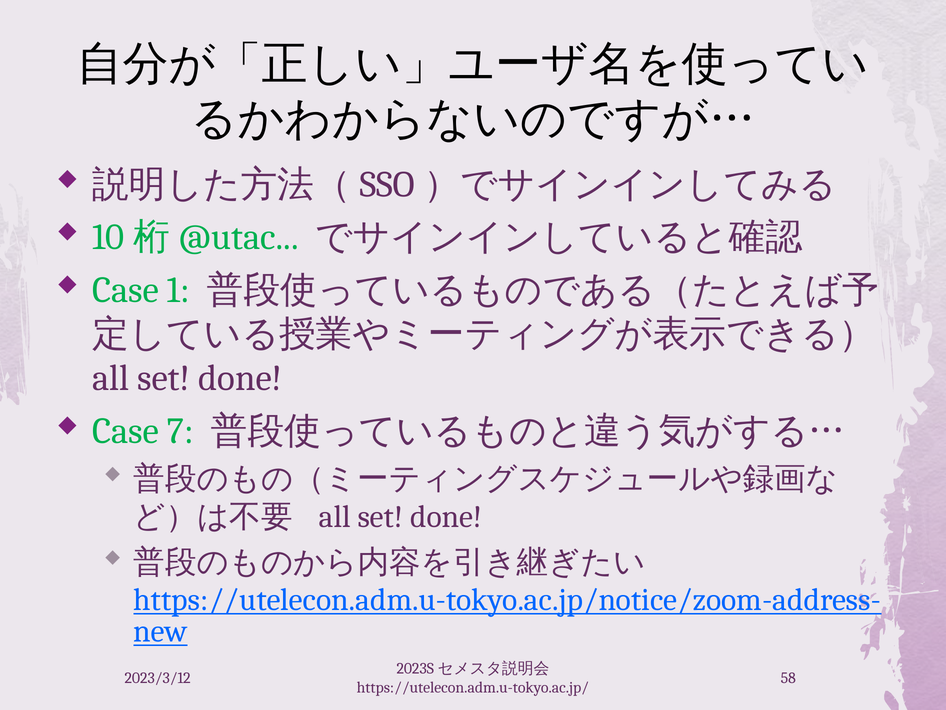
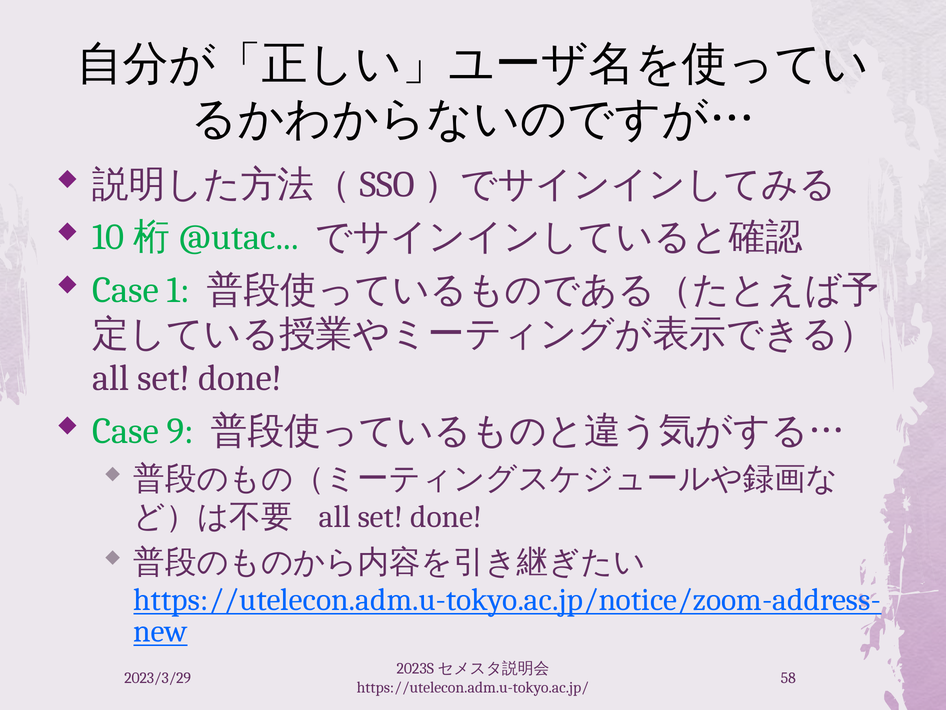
7: 7 -> 9
2023/3/12: 2023/3/12 -> 2023/3/29
